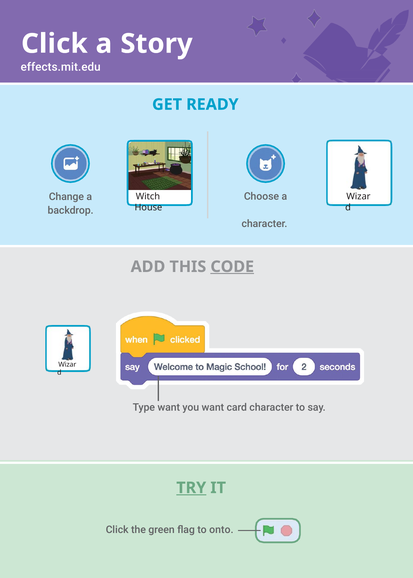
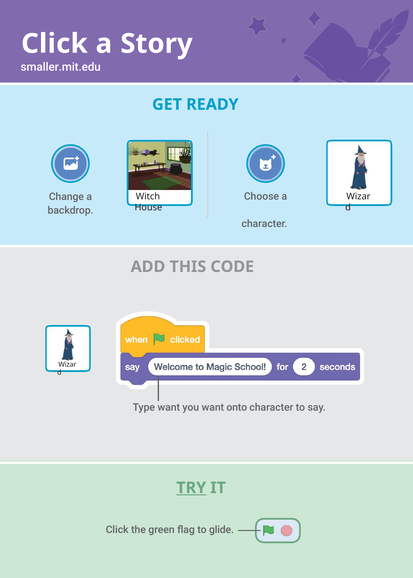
effects.mit.edu: effects.mit.edu -> smaller.mit.edu
CODE underline: present -> none
card: card -> onto
onto: onto -> glide
